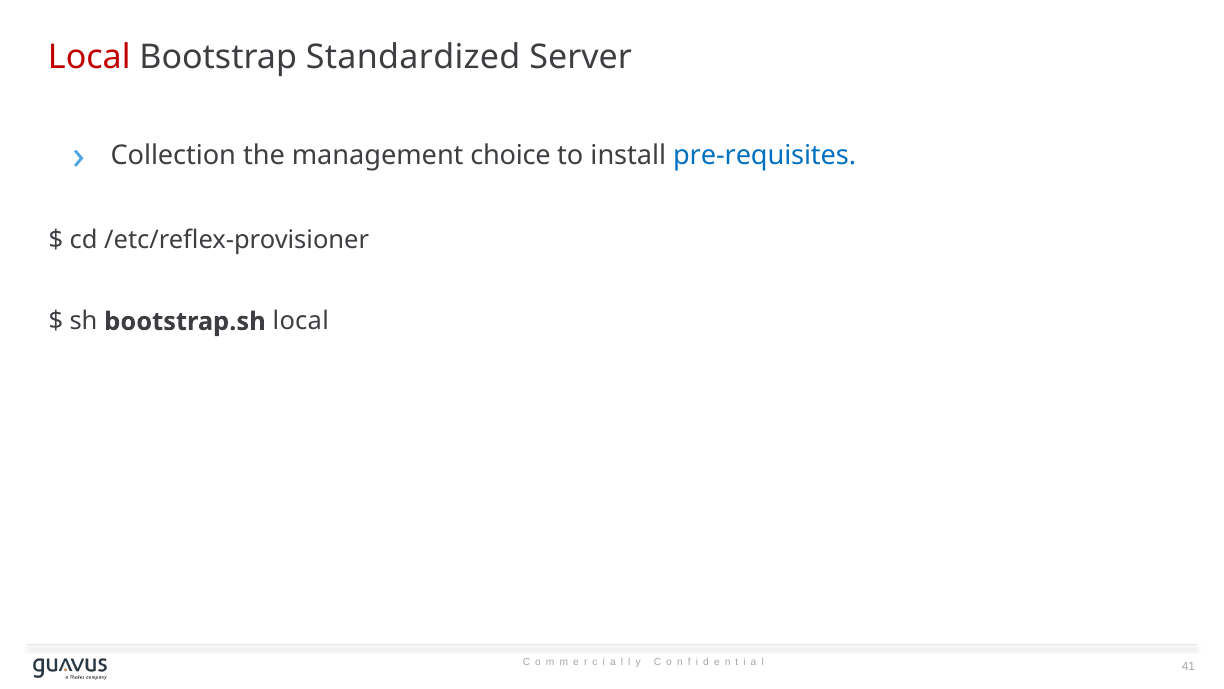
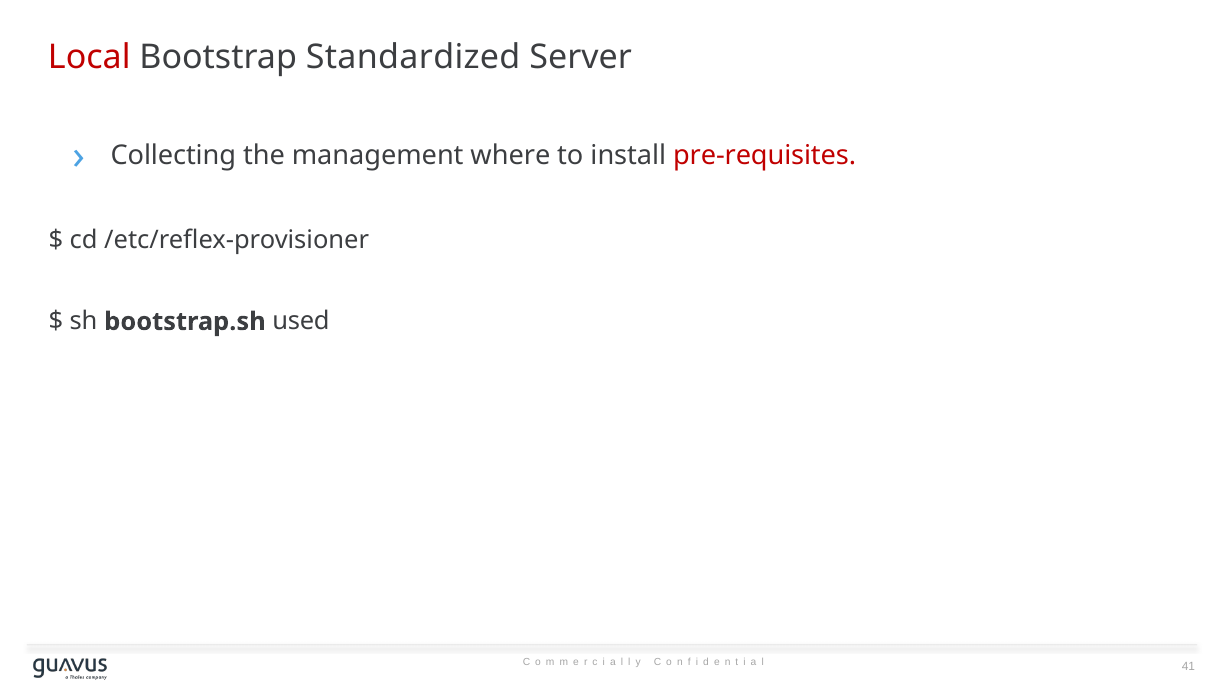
Collection: Collection -> Collecting
choice: choice -> where
pre-requisites colour: blue -> red
bootstrap.sh local: local -> used
